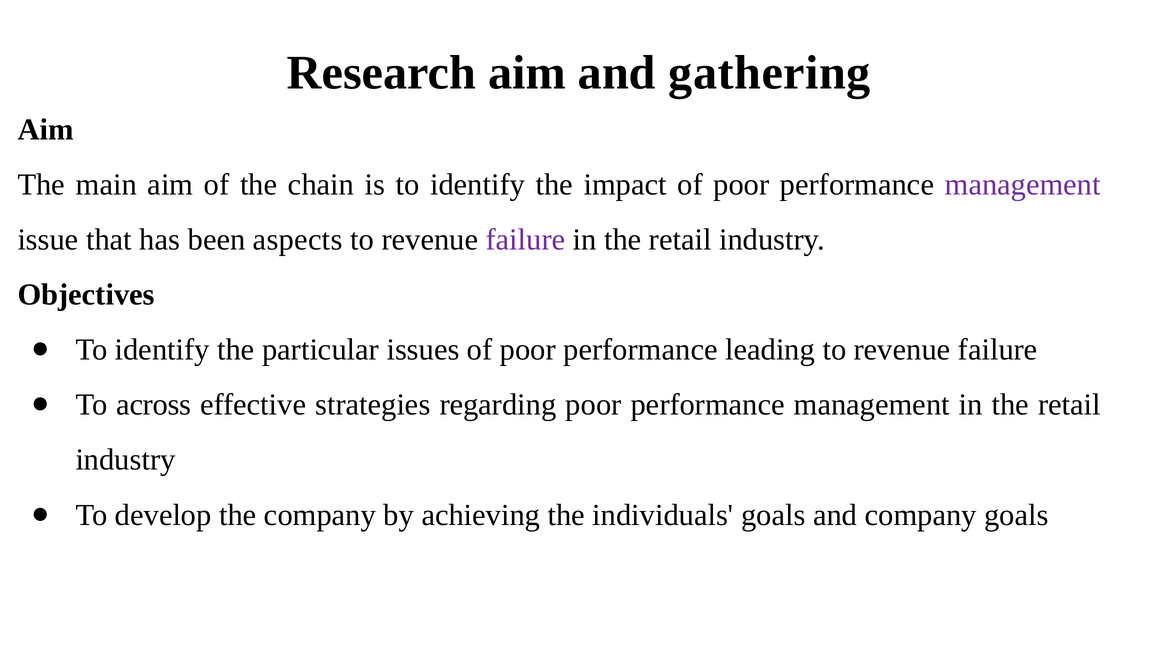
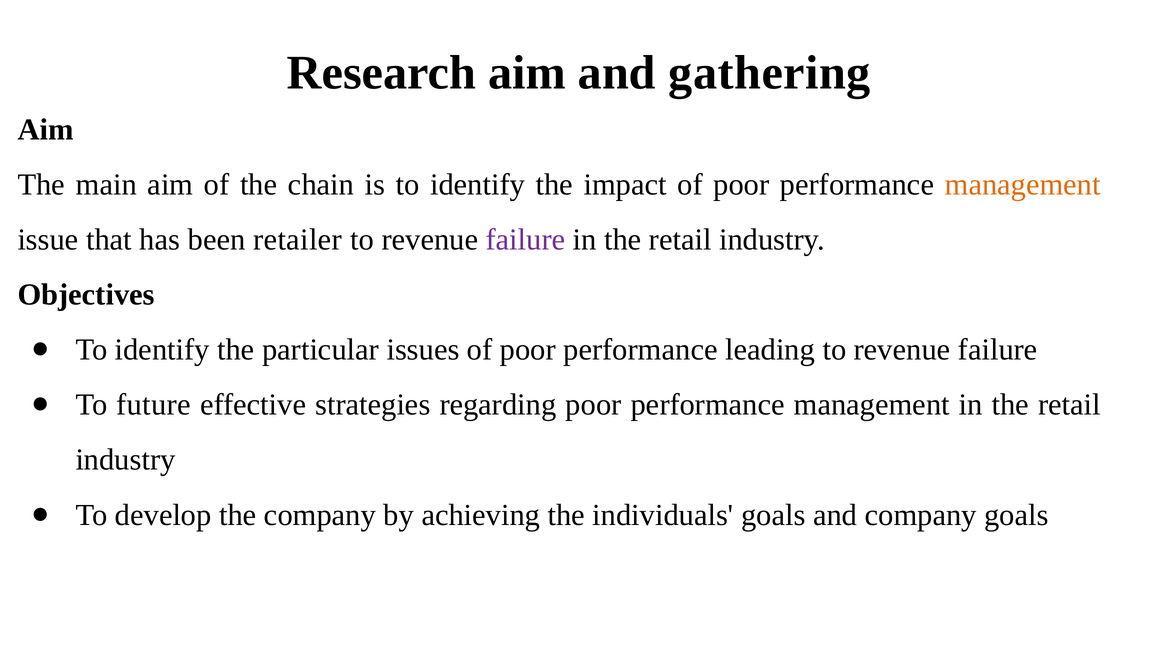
management at (1023, 185) colour: purple -> orange
aspects: aspects -> retailer
across: across -> future
